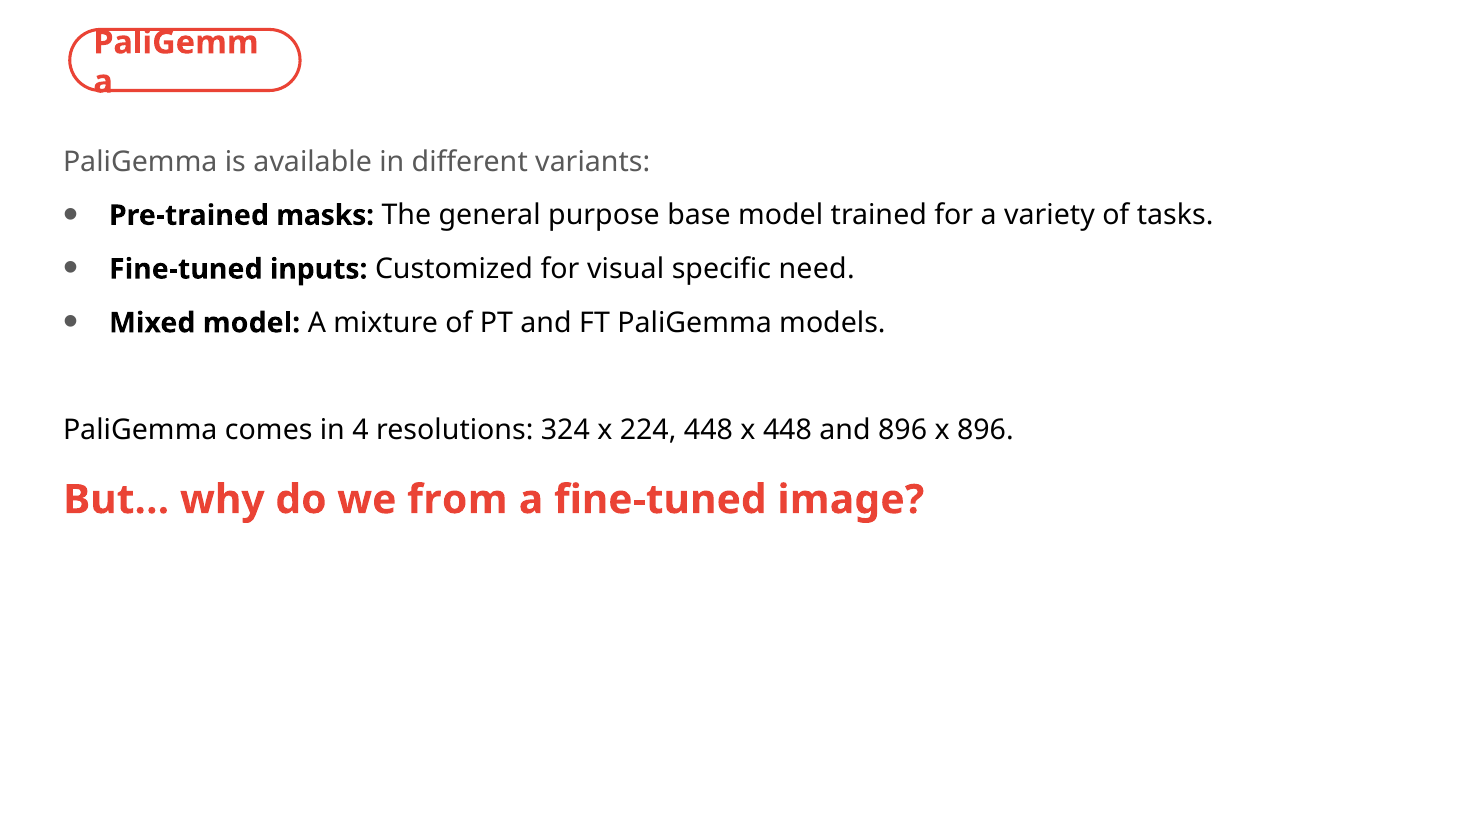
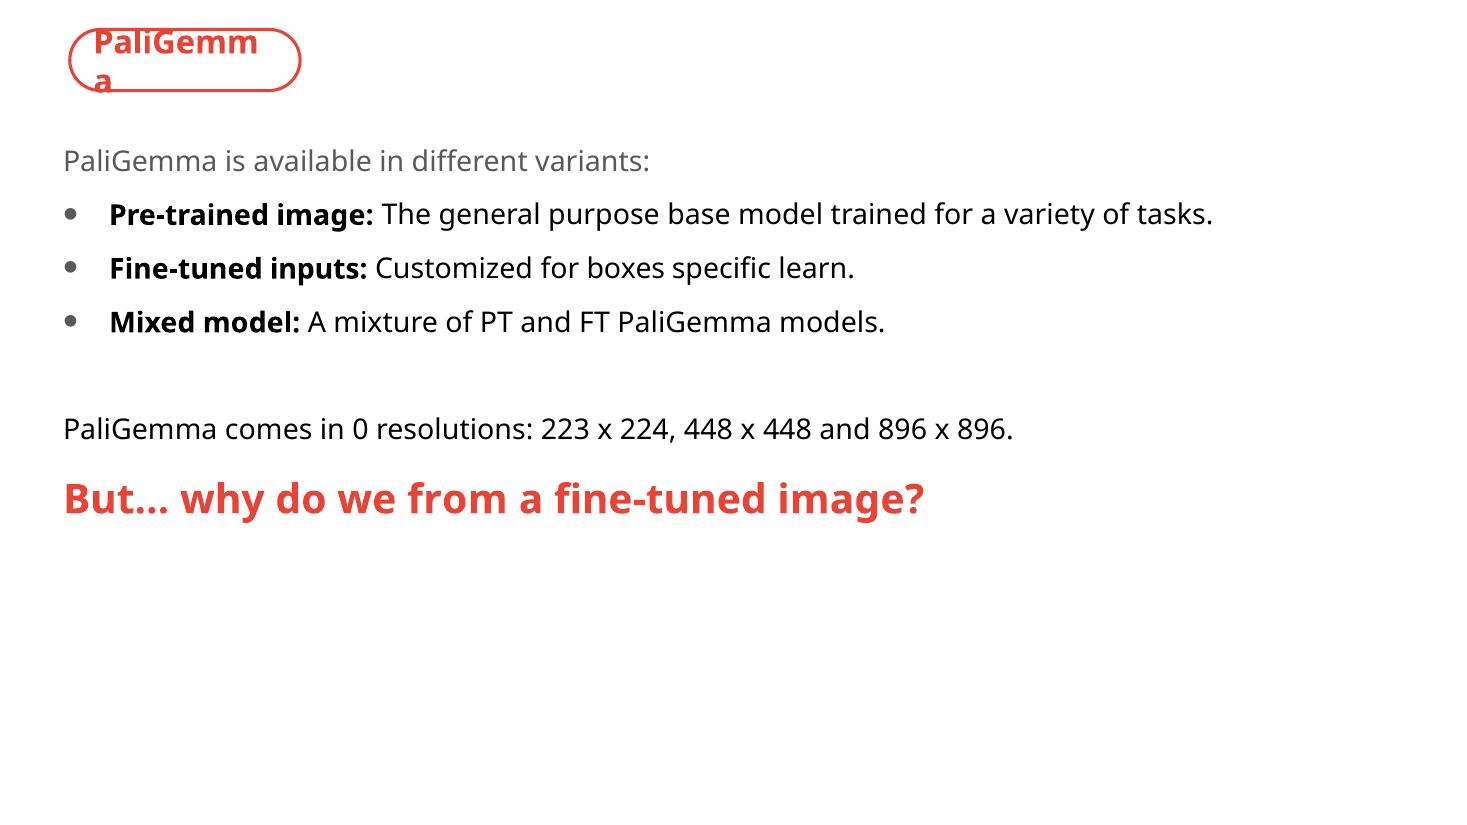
Pre-trained masks: masks -> image
visual: visual -> boxes
need: need -> learn
4: 4 -> 0
324: 324 -> 223
